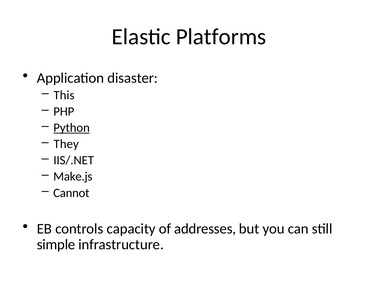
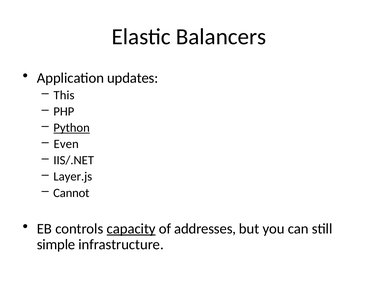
Platforms: Platforms -> Balancers
disaster: disaster -> updates
They: They -> Even
Make.js: Make.js -> Layer.js
capacity underline: none -> present
